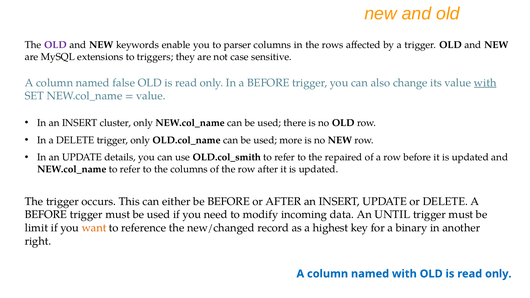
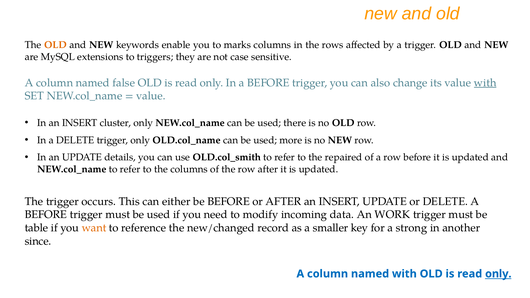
OLD at (55, 45) colour: purple -> orange
parser: parser -> marks
UNTIL: UNTIL -> WORK
limit: limit -> table
highest: highest -> smaller
binary: binary -> strong
right: right -> since
only at (498, 274) underline: none -> present
